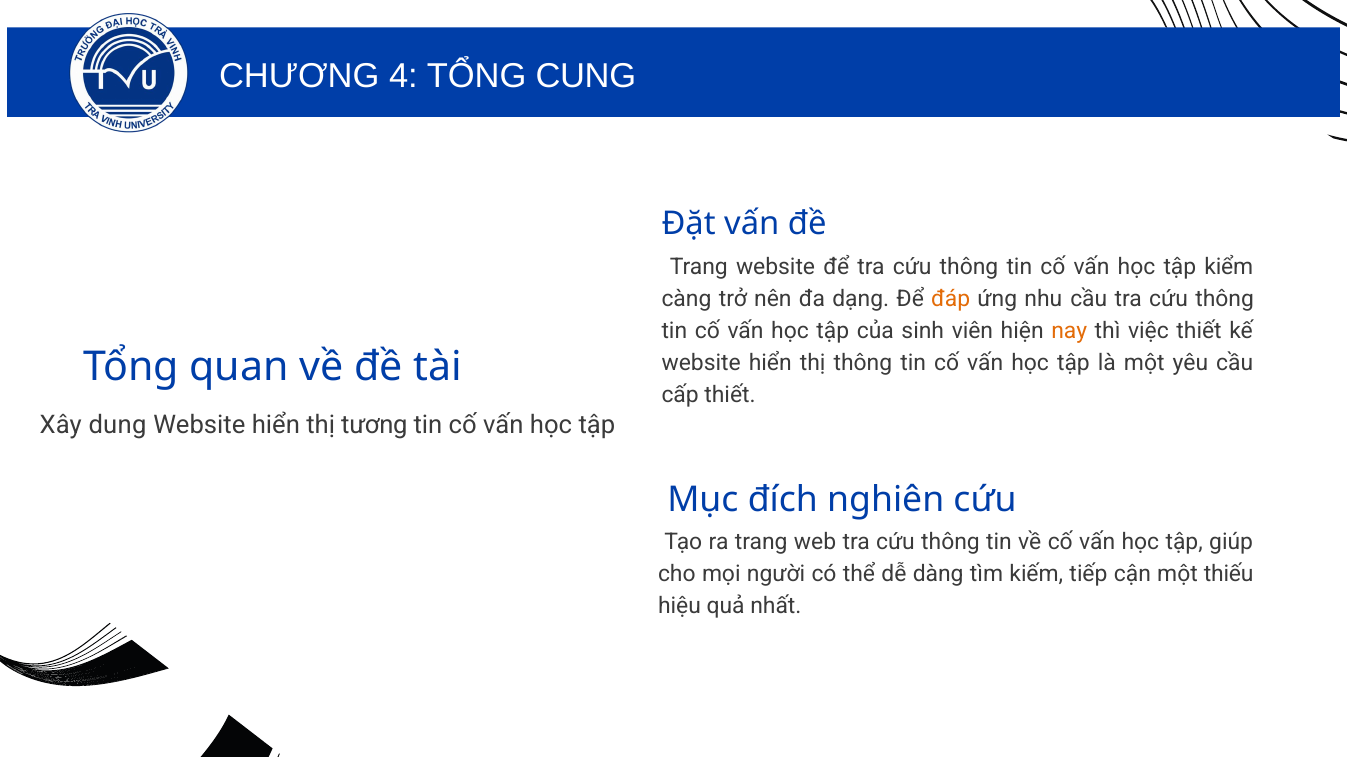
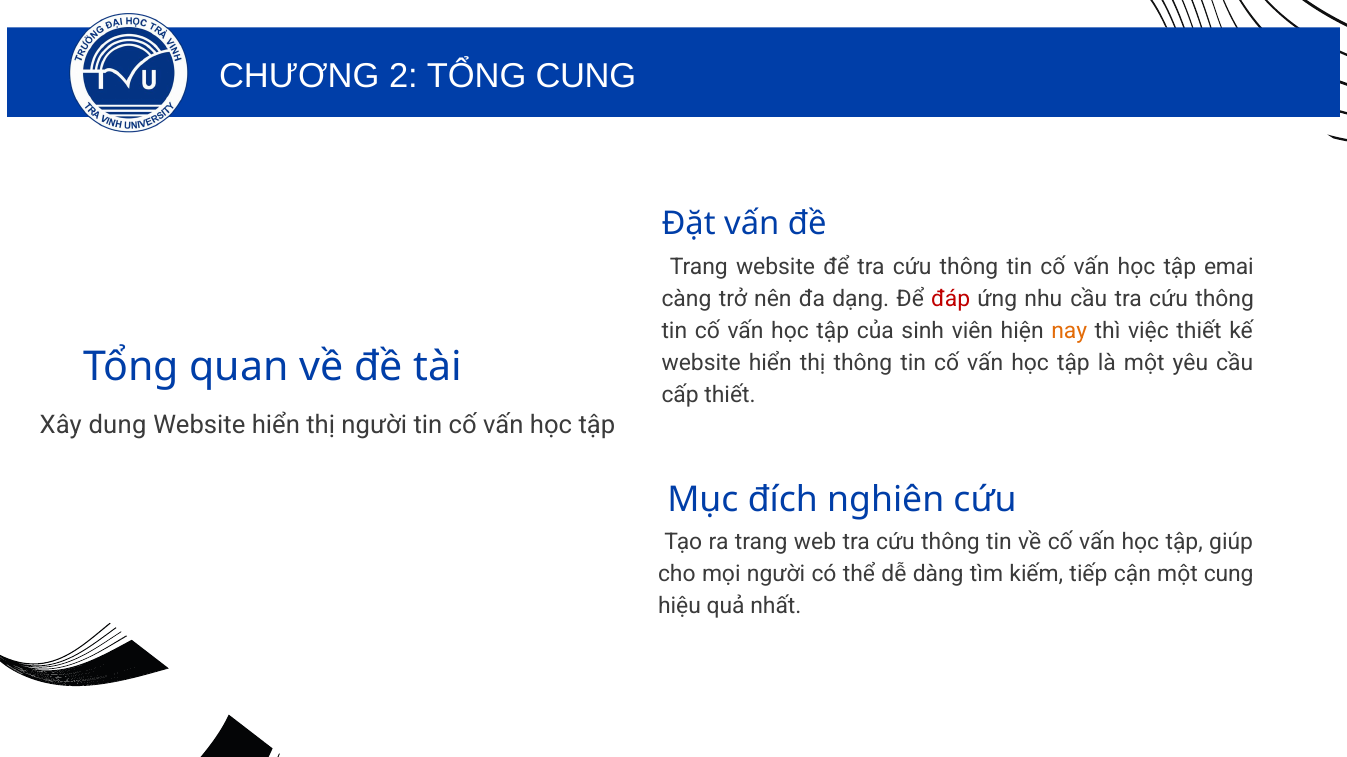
CHƯƠNG 4: 4 -> 2
kiểm: kiểm -> emai
đáp colour: orange -> red
thị tương: tương -> người
một thiếu: thiếu -> cung
